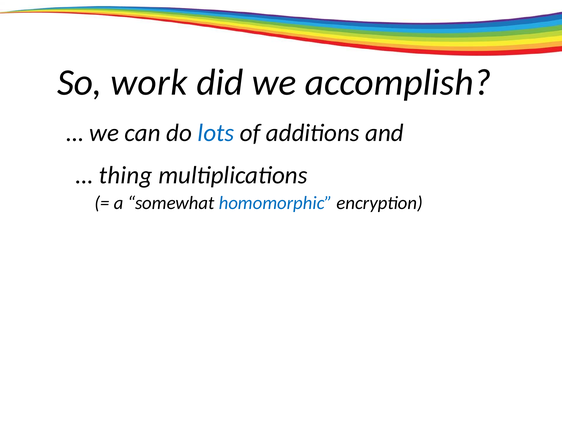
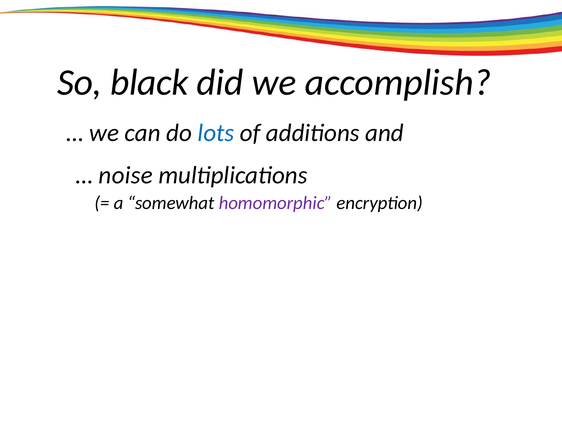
work: work -> black
thing: thing -> noise
homomorphic colour: blue -> purple
